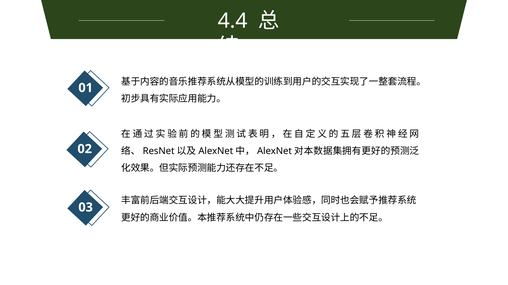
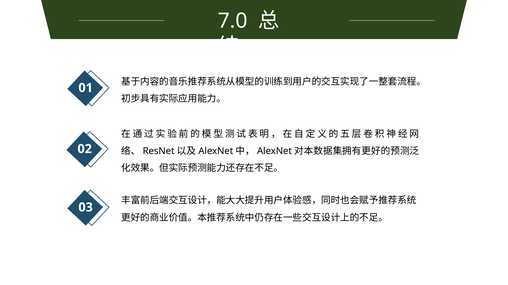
4.4: 4.4 -> 7.0
